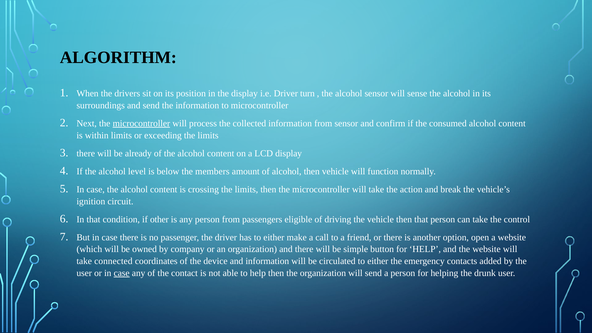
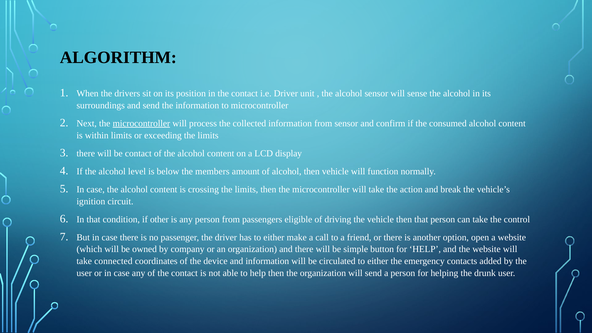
in the display: display -> contact
turn: turn -> unit
be already: already -> contact
case at (122, 273) underline: present -> none
